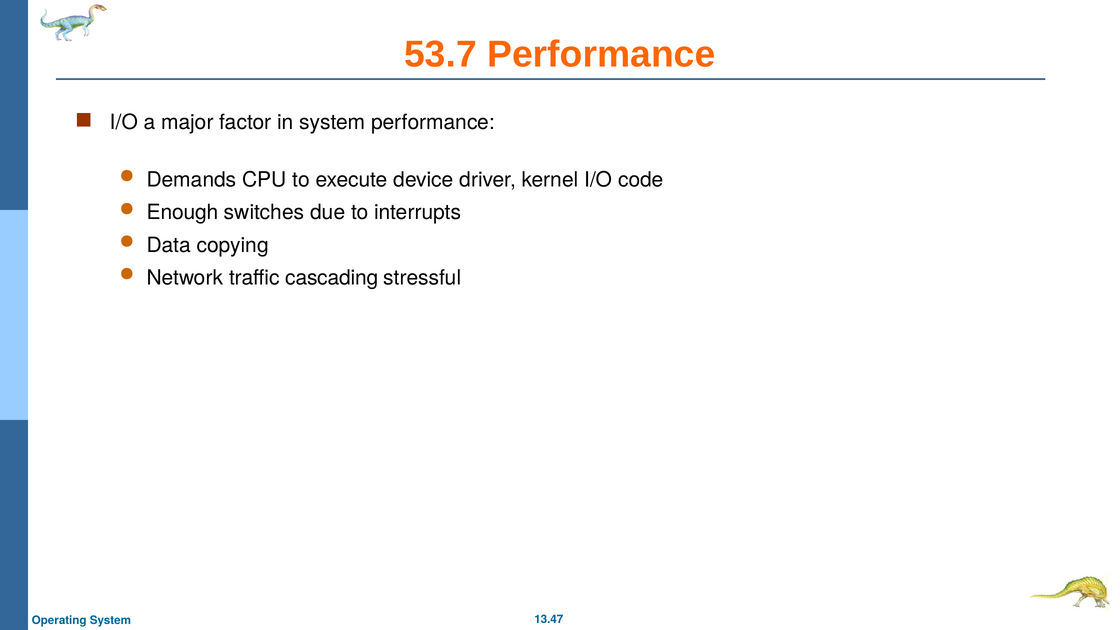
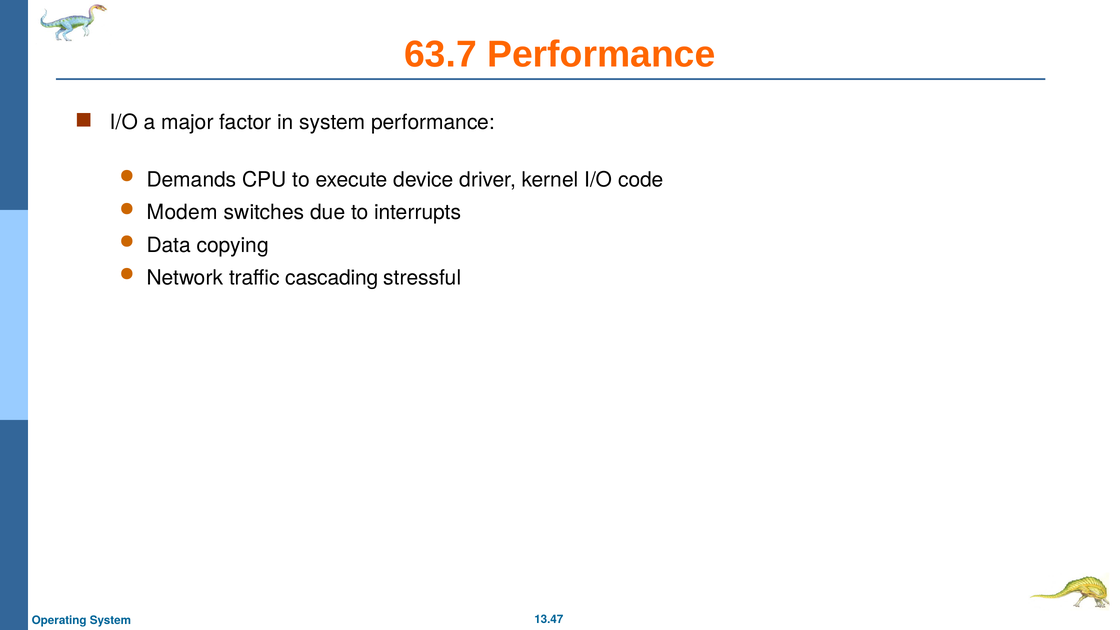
53.7: 53.7 -> 63.7
Enough: Enough -> Modem
